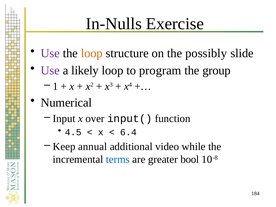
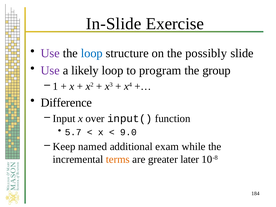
In-Nulls: In-Nulls -> In-Slide
loop at (92, 53) colour: orange -> blue
Numerical: Numerical -> Difference
4.5: 4.5 -> 5.7
6.4: 6.4 -> 9.0
annual: annual -> named
video: video -> exam
terms colour: blue -> orange
bool: bool -> later
